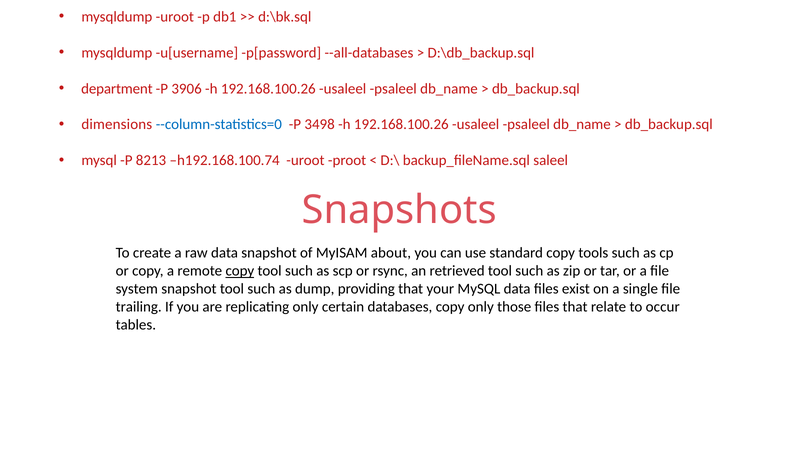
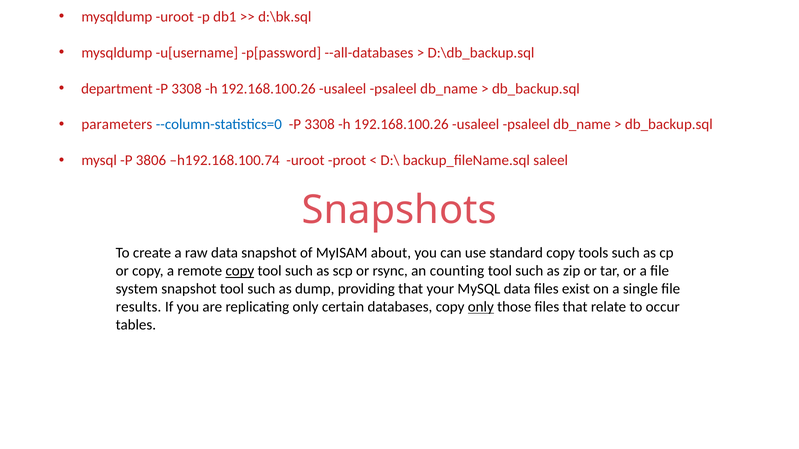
3906 at (187, 89): 3906 -> 3308
dimensions: dimensions -> parameters
--column-statistics=0 P 3498: 3498 -> 3308
8213: 8213 -> 3806
retrieved: retrieved -> counting
trailing: trailing -> results
only at (481, 307) underline: none -> present
